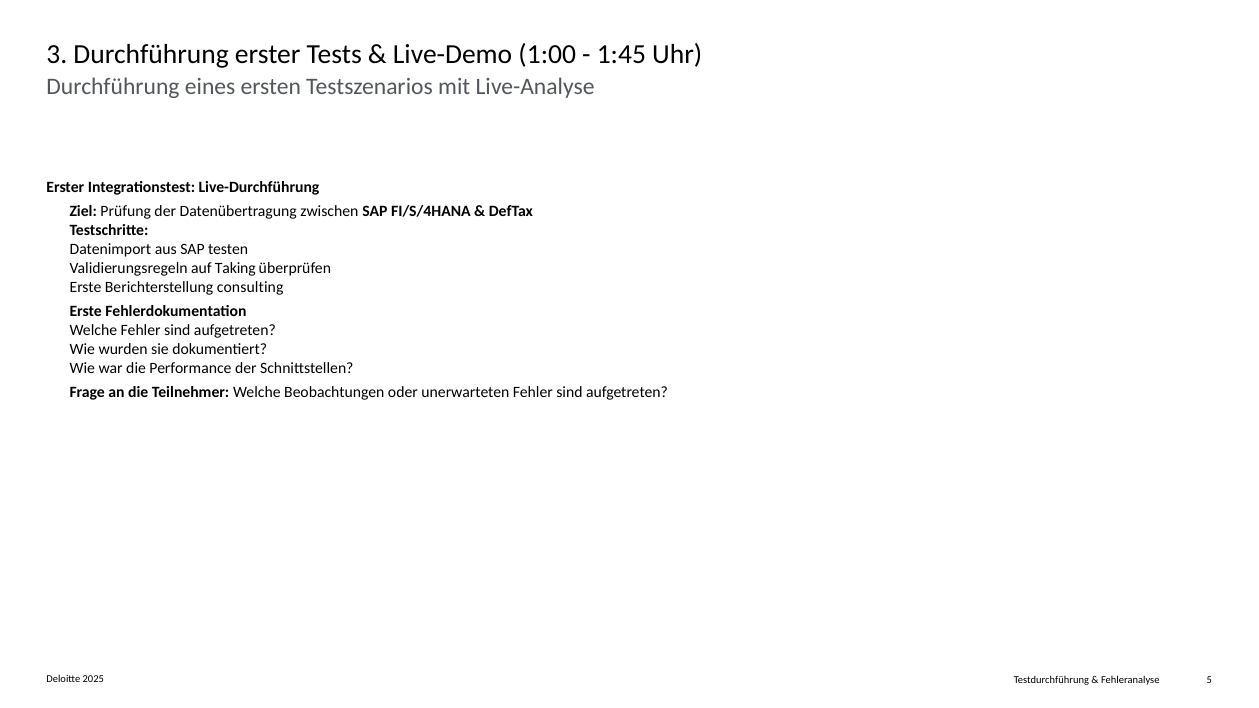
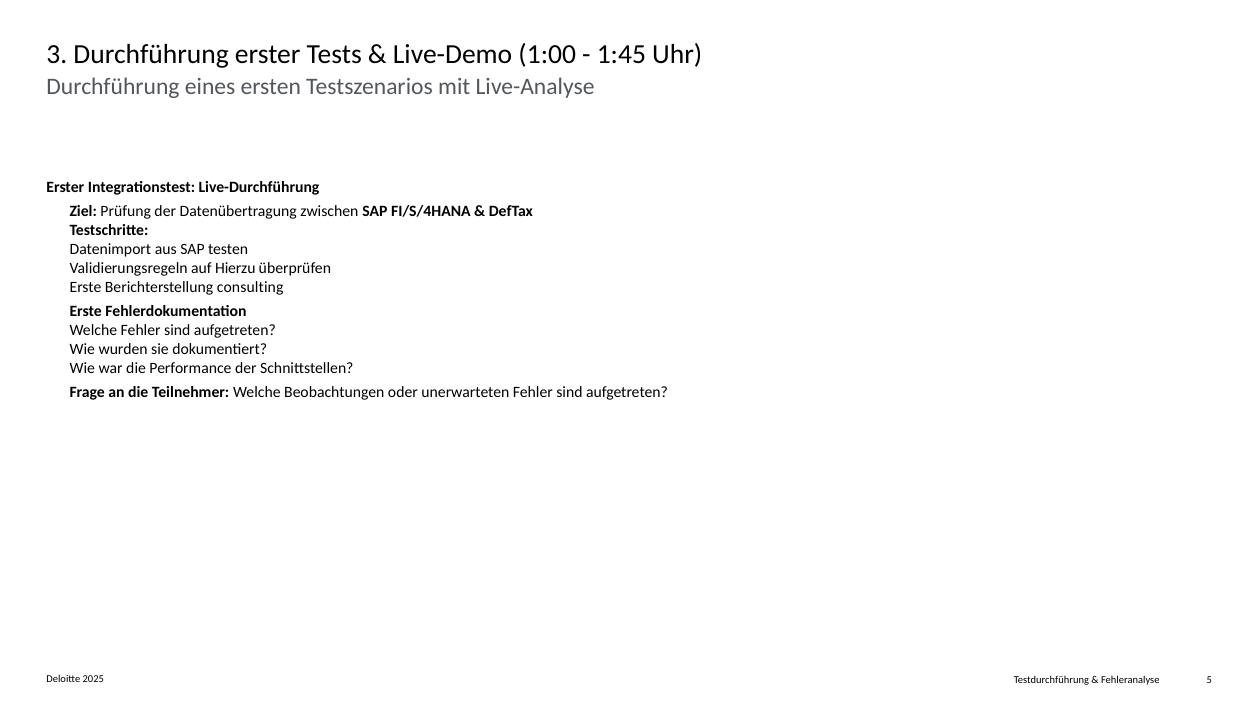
Taking: Taking -> Hierzu
